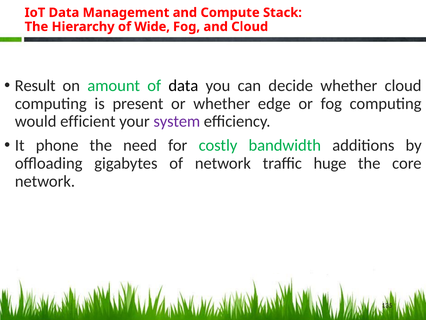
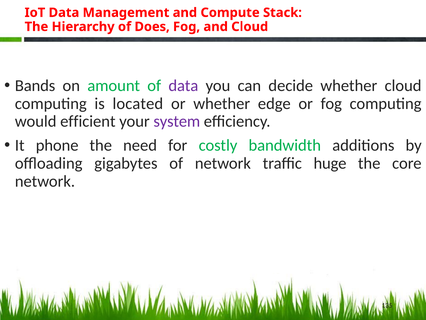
Wide: Wide -> Does
Result: Result -> Bands
data at (183, 86) colour: black -> purple
present: present -> located
